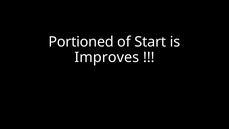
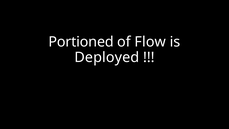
Start: Start -> Flow
Improves: Improves -> Deployed
